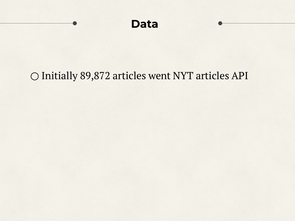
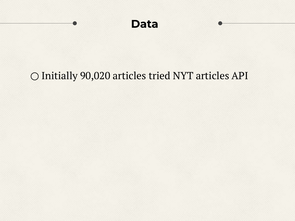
89,872: 89,872 -> 90,020
went: went -> tried
